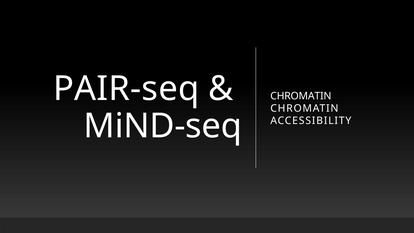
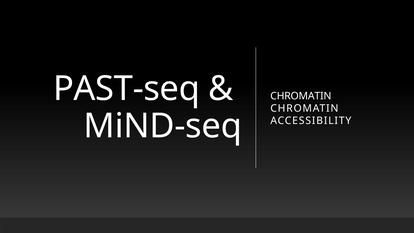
PAIR-seq: PAIR-seq -> PAST-seq
